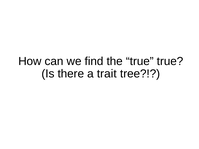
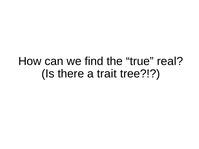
true true: true -> real
